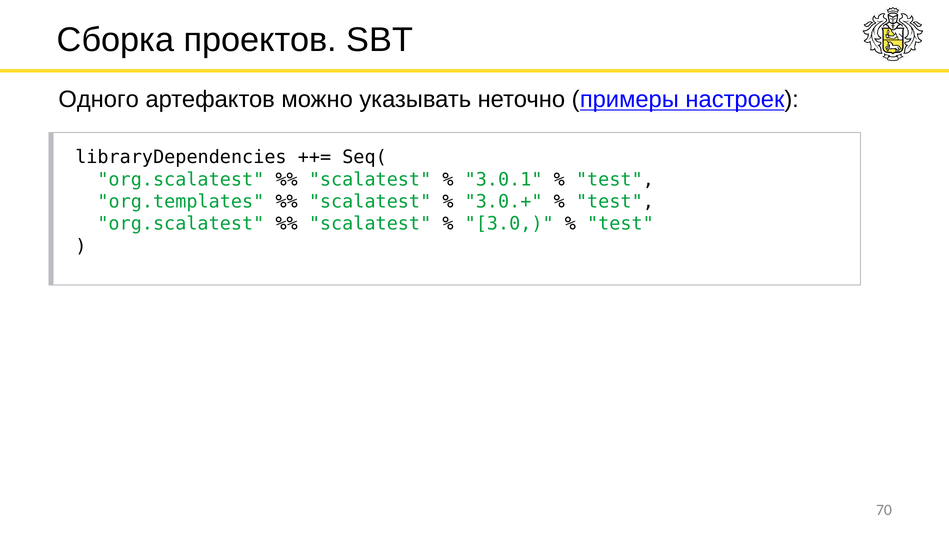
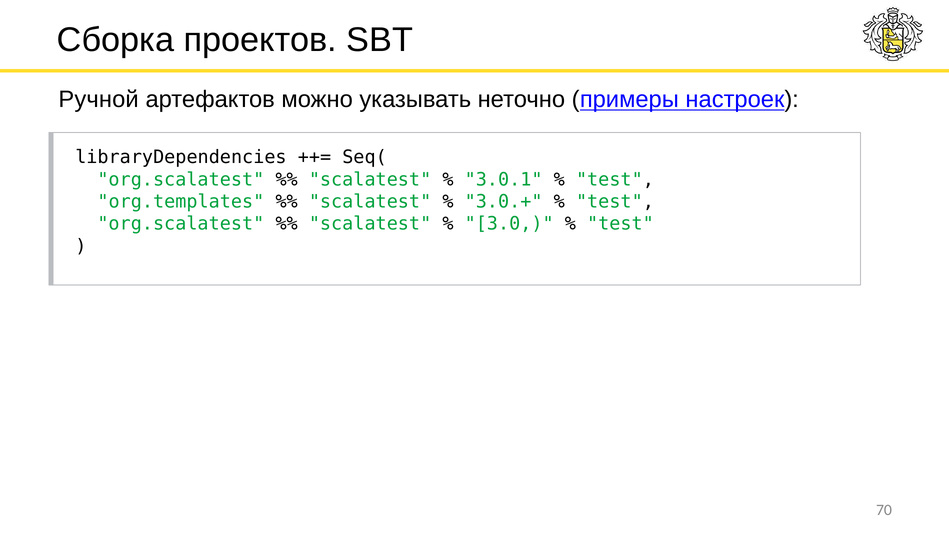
Одного: Одного -> Ручной
